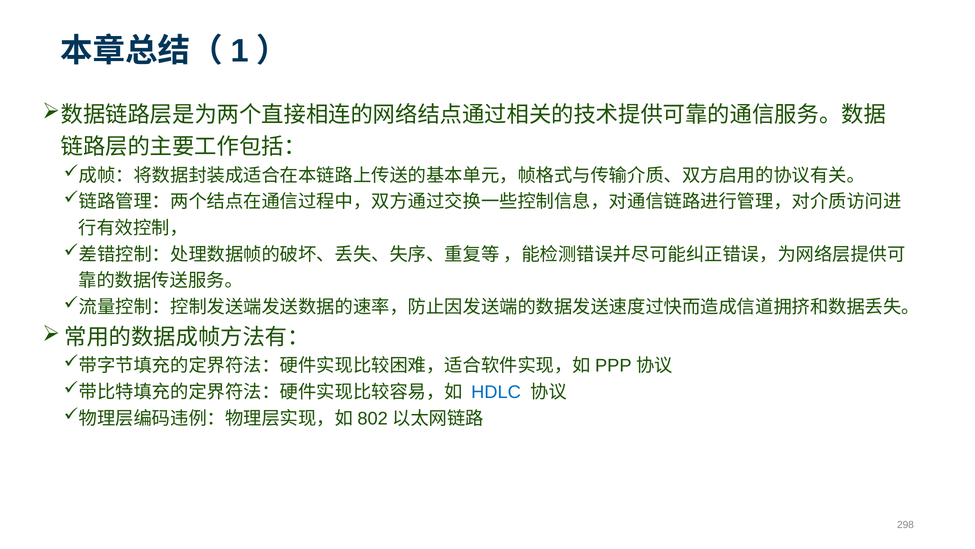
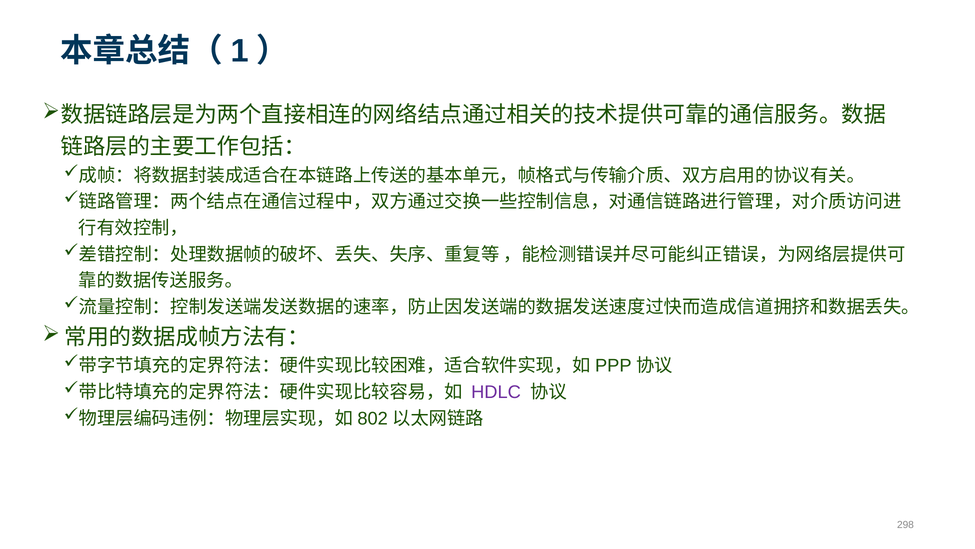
HDLC colour: blue -> purple
